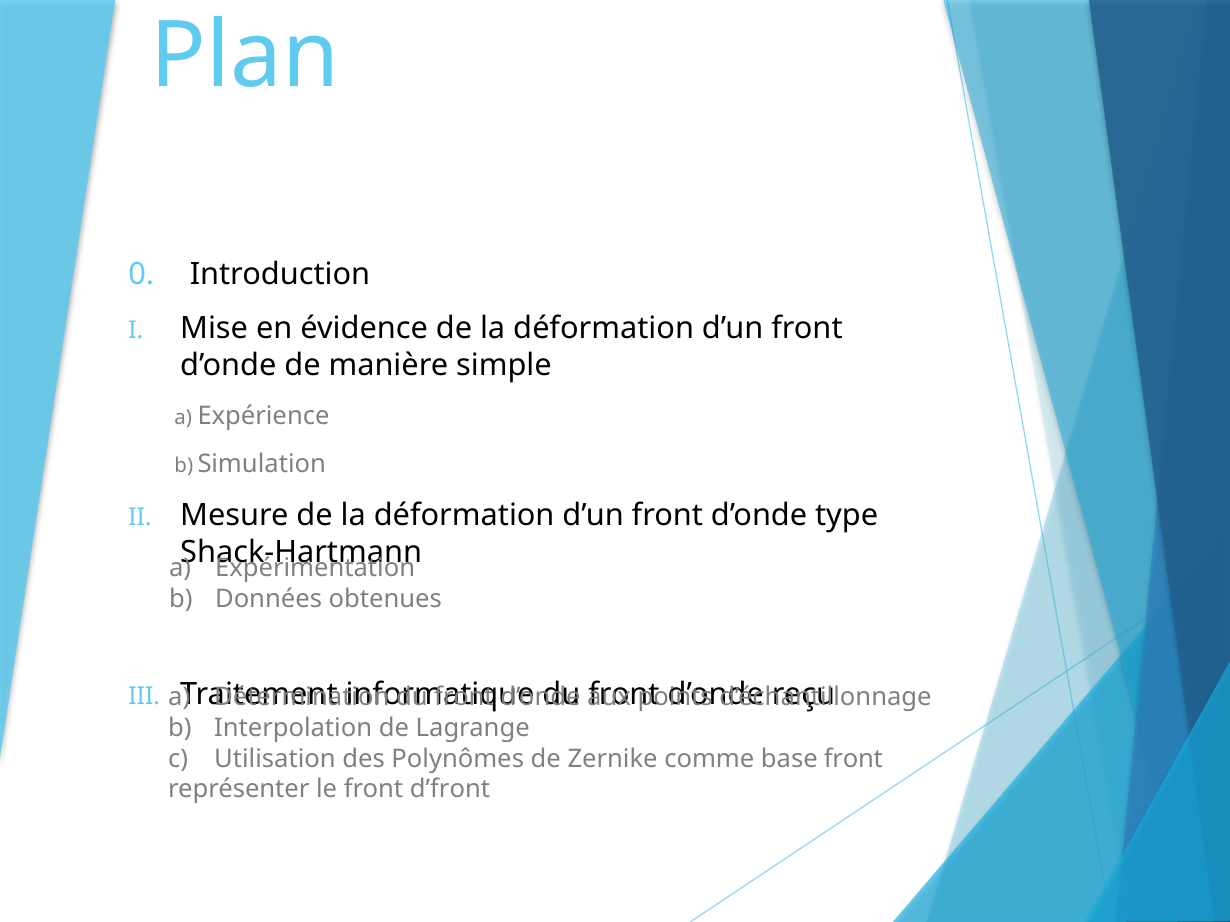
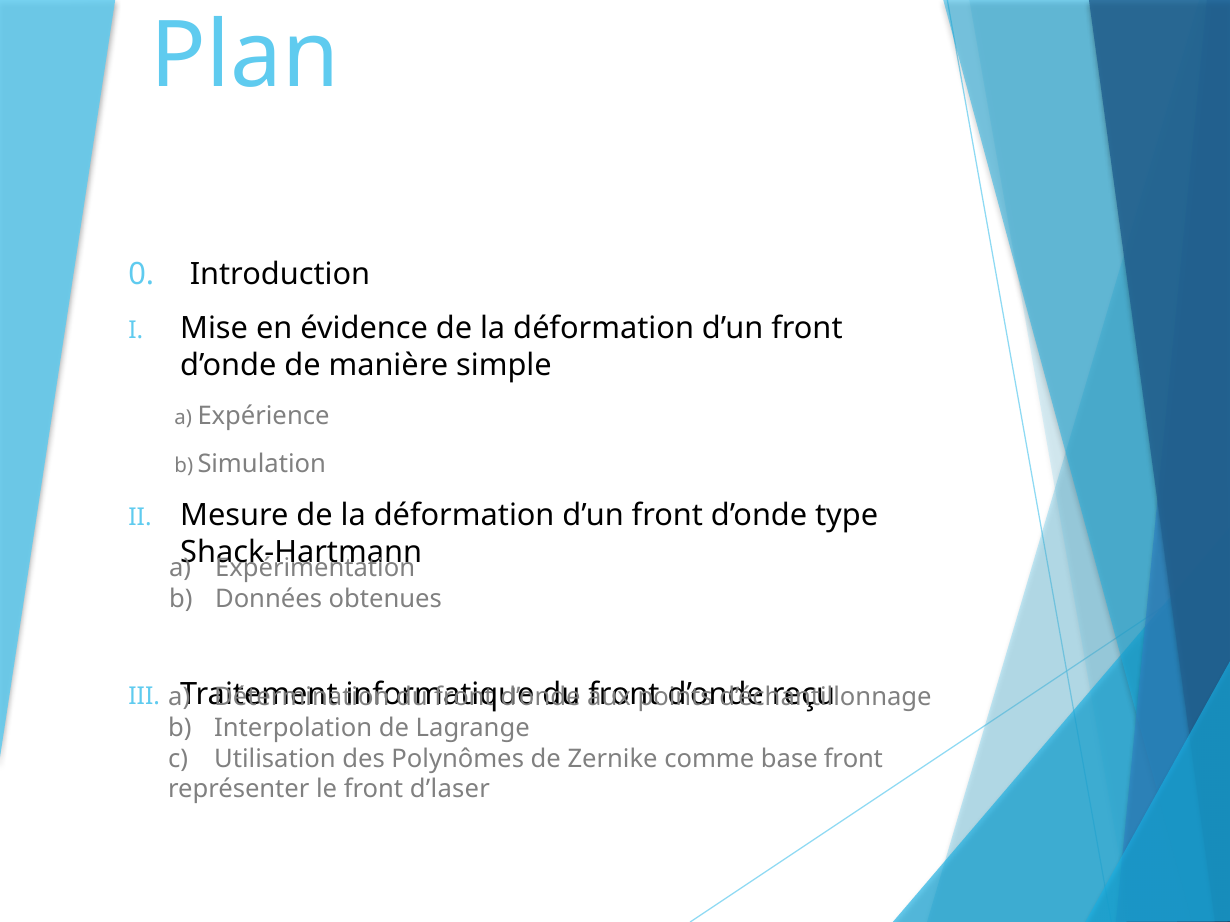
d’front: d’front -> d’laser
